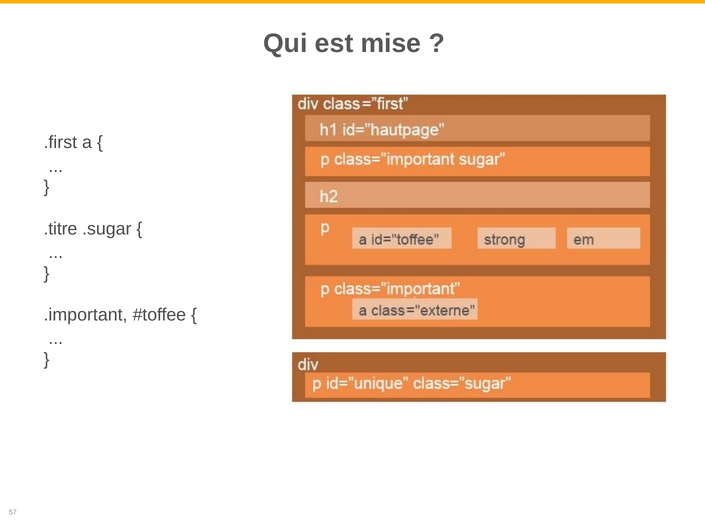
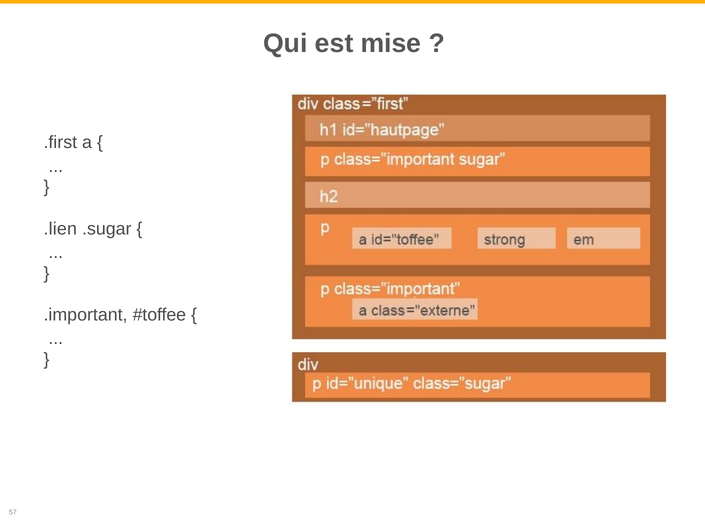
.titre: .titre -> .lien
